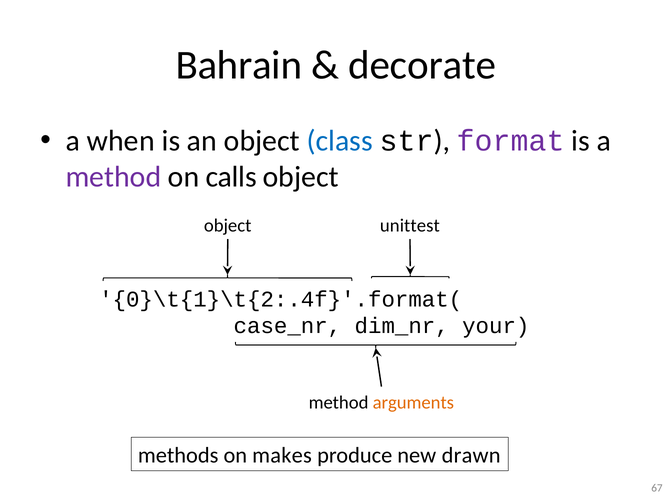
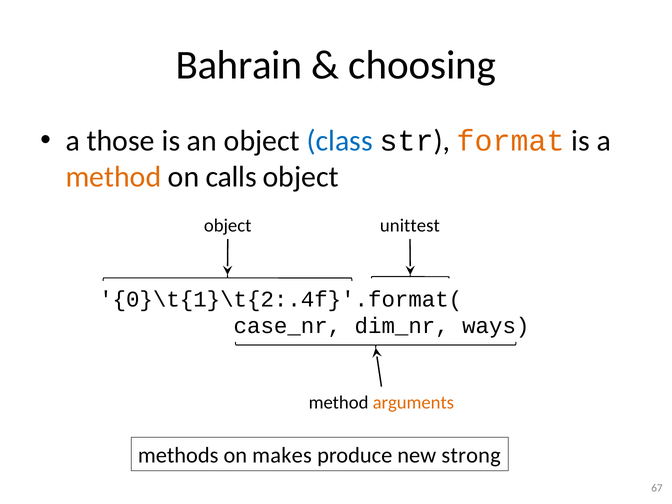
decorate: decorate -> choosing
when: when -> those
format colour: purple -> orange
method at (113, 177) colour: purple -> orange
your: your -> ways
drawn: drawn -> strong
